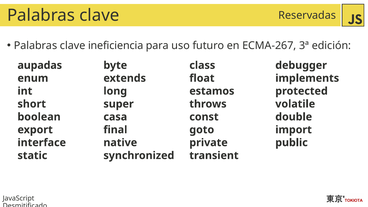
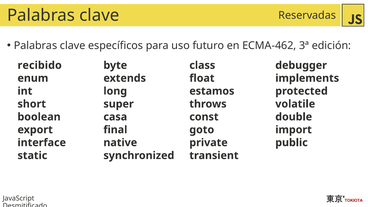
ineficiencia: ineficiencia -> específicos
ECMA-267: ECMA-267 -> ECMA-462
aupadas: aupadas -> recibido
